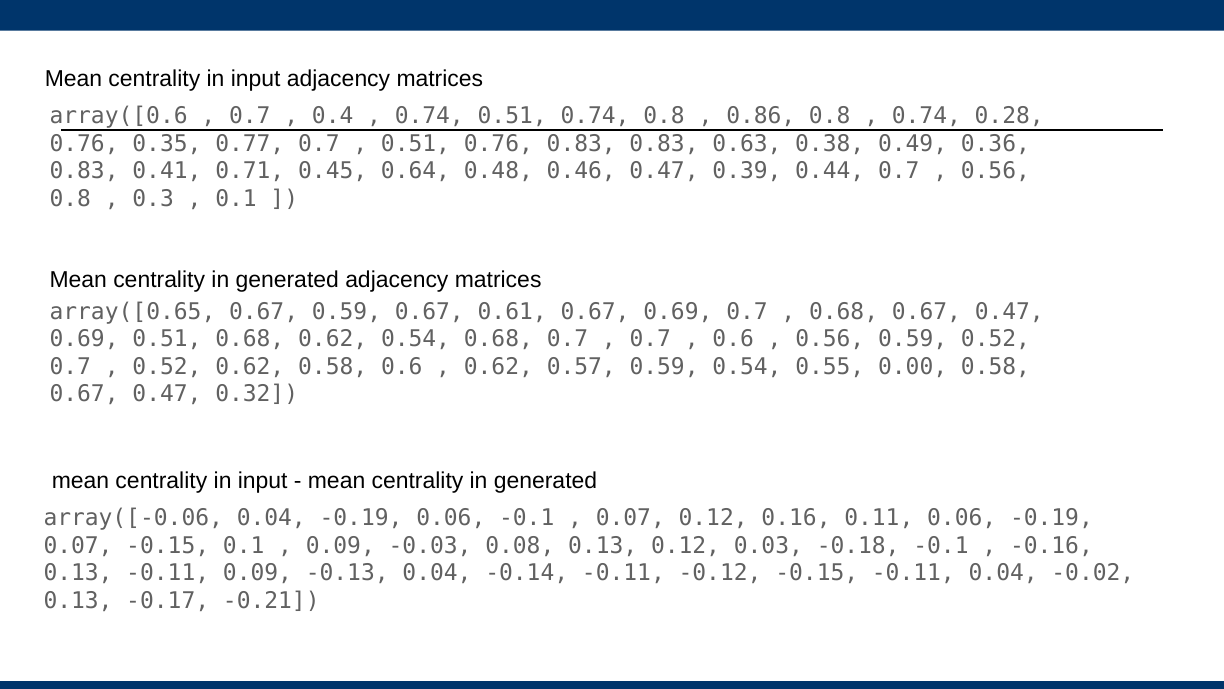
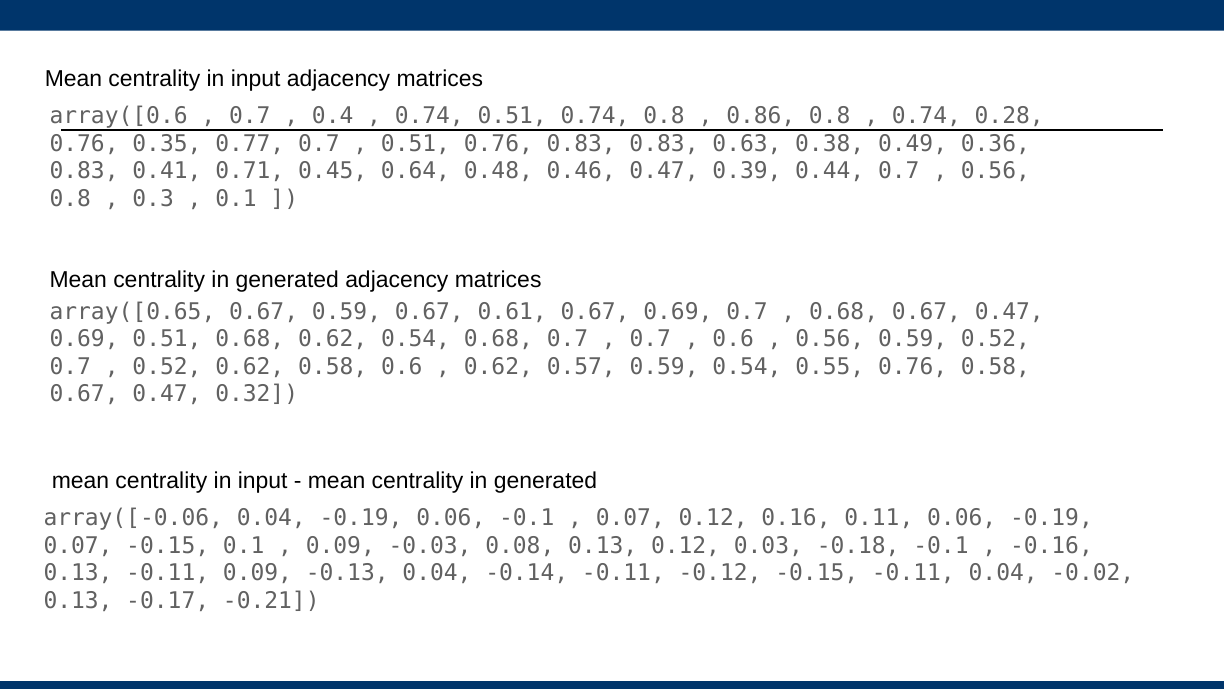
0.55 0.00: 0.00 -> 0.76
